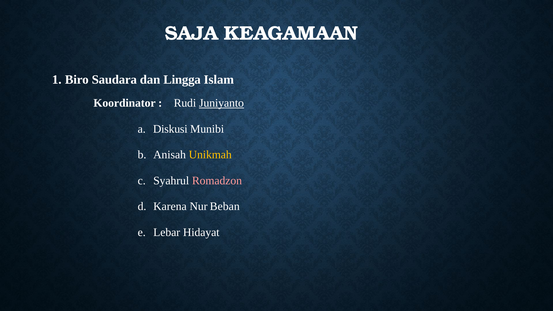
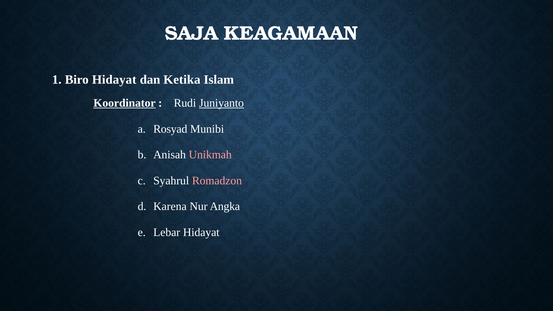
Biro Saudara: Saudara -> Hidayat
Lingga: Lingga -> Ketika
Koordinator underline: none -> present
Diskusi: Diskusi -> Rosyad
Unikmah colour: yellow -> pink
Beban: Beban -> Angka
